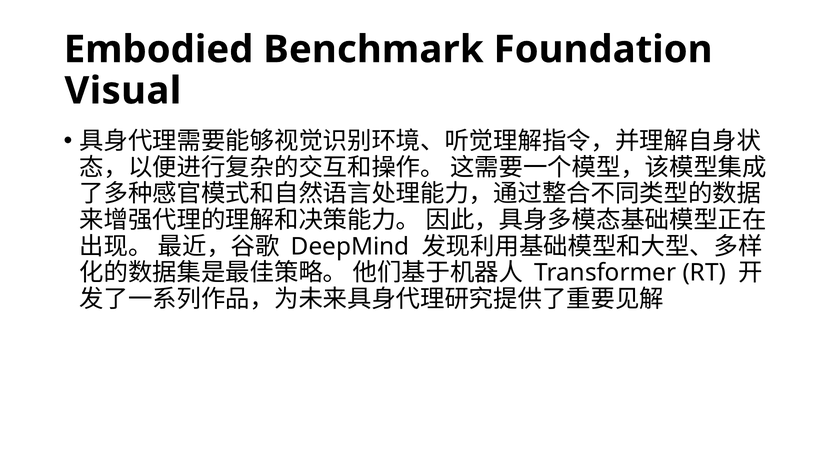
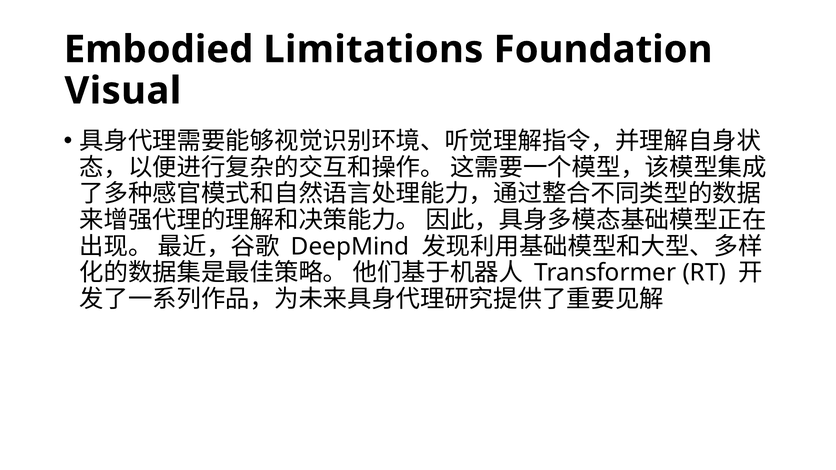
Benchmark: Benchmark -> Limitations
